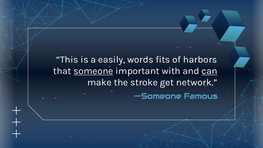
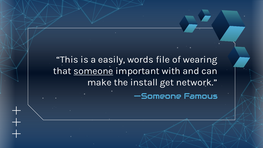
fits: fits -> file
harbors: harbors -> wearing
can underline: present -> none
stroke: stroke -> install
